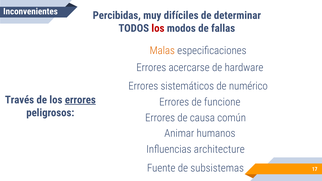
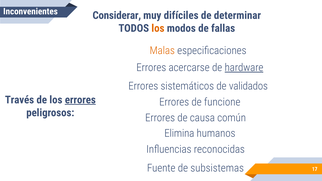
Percibidas: Percibidas -> Considerar
los at (158, 28) colour: red -> orange
hardware underline: none -> present
numérico: numérico -> validados
Animar: Animar -> Elimina
architecture: architecture -> reconocidas
